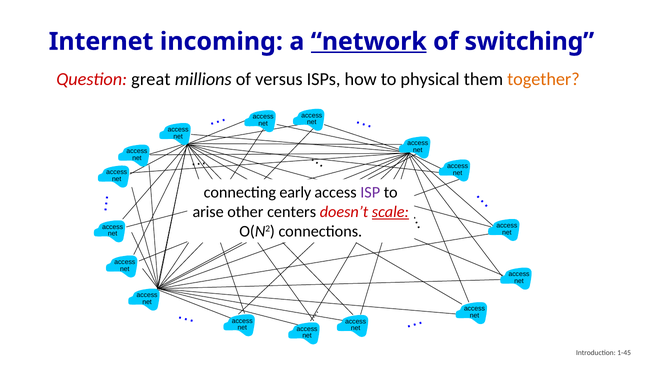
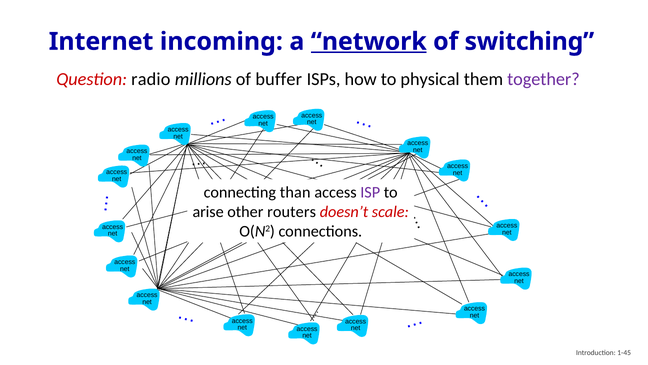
great: great -> radio
versus: versus -> buffer
together colour: orange -> purple
early: early -> than
centers: centers -> routers
scale underline: present -> none
